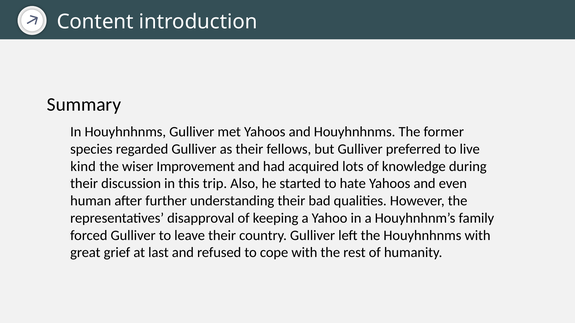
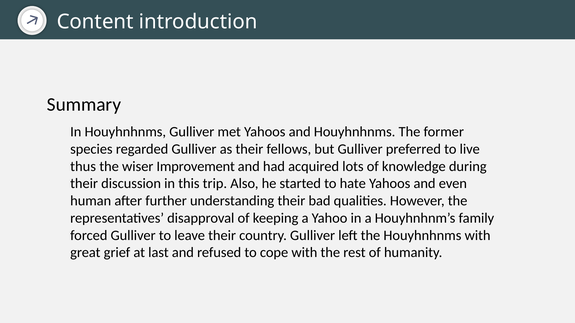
kind: kind -> thus
